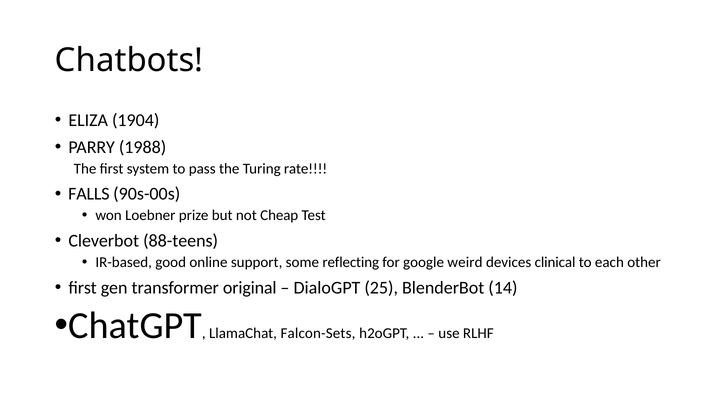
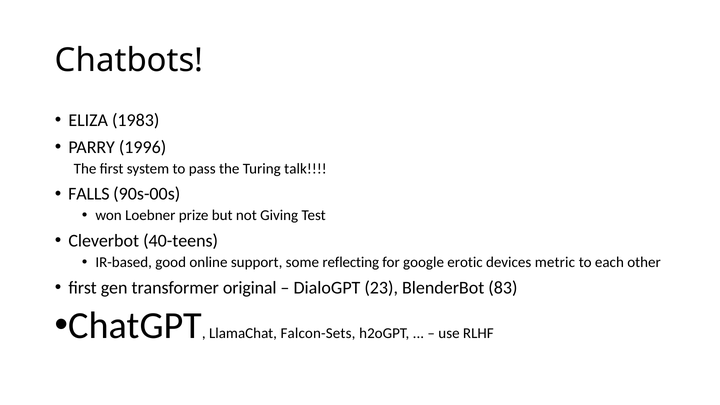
1904: 1904 -> 1983
1988: 1988 -> 1996
rate: rate -> talk
Cheap: Cheap -> Giving
88-teens: 88-teens -> 40-teens
weird: weird -> erotic
clinical: clinical -> metric
25: 25 -> 23
14: 14 -> 83
